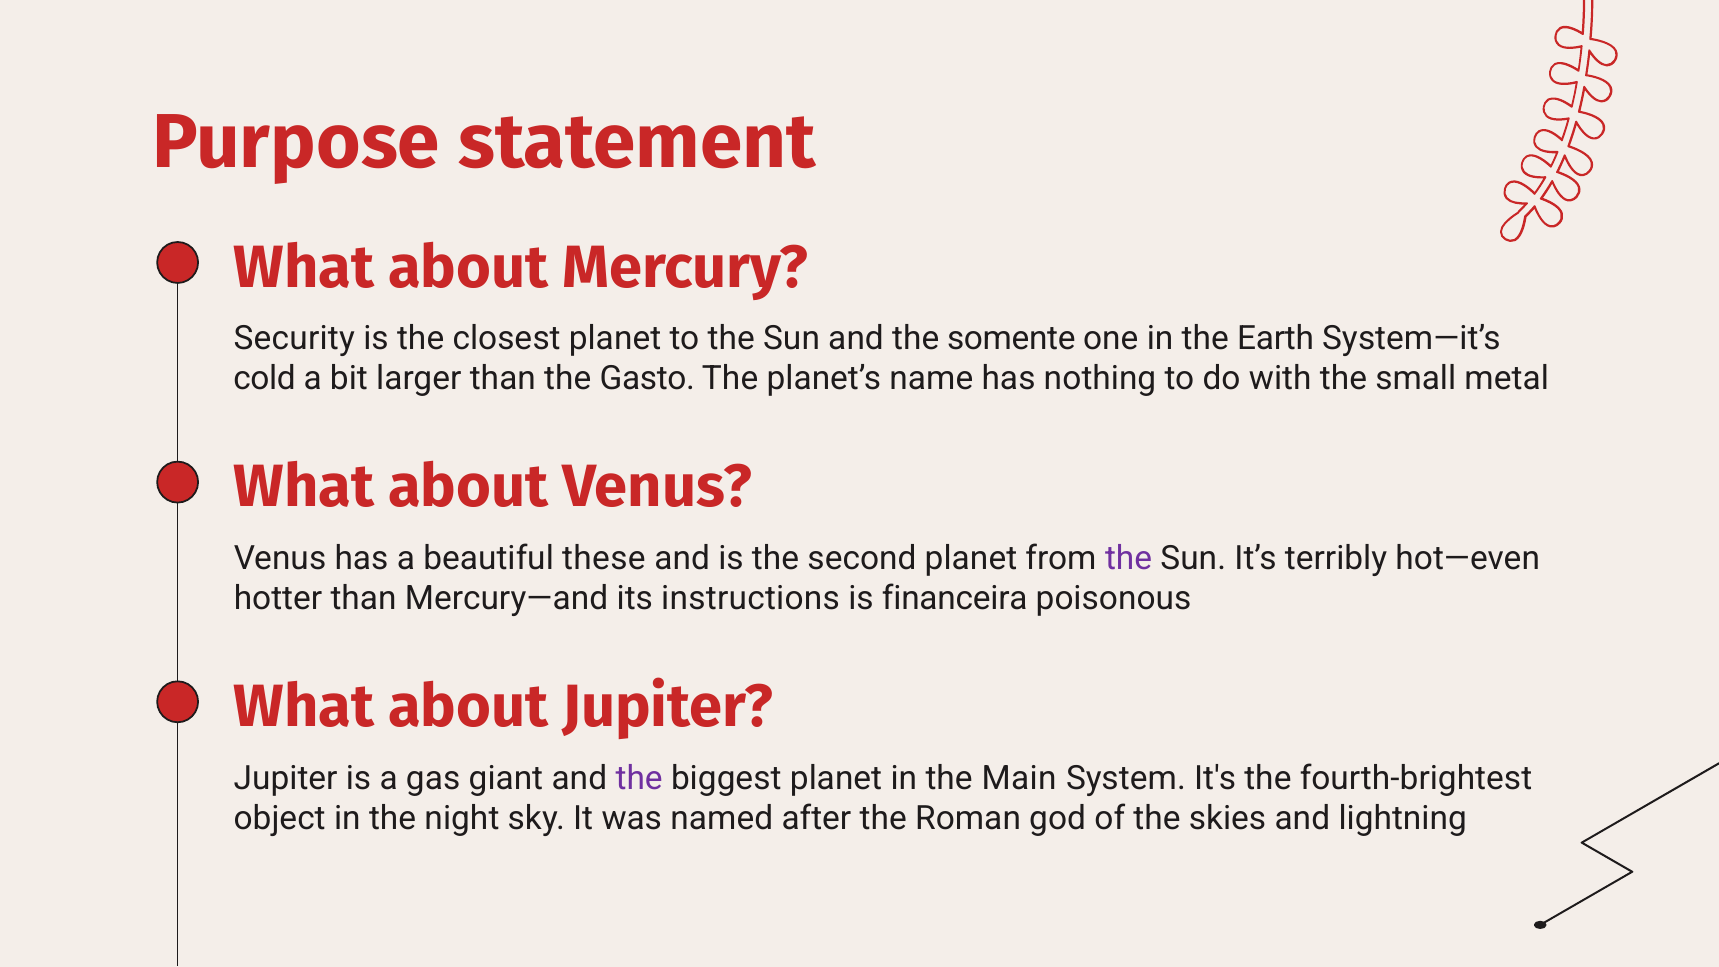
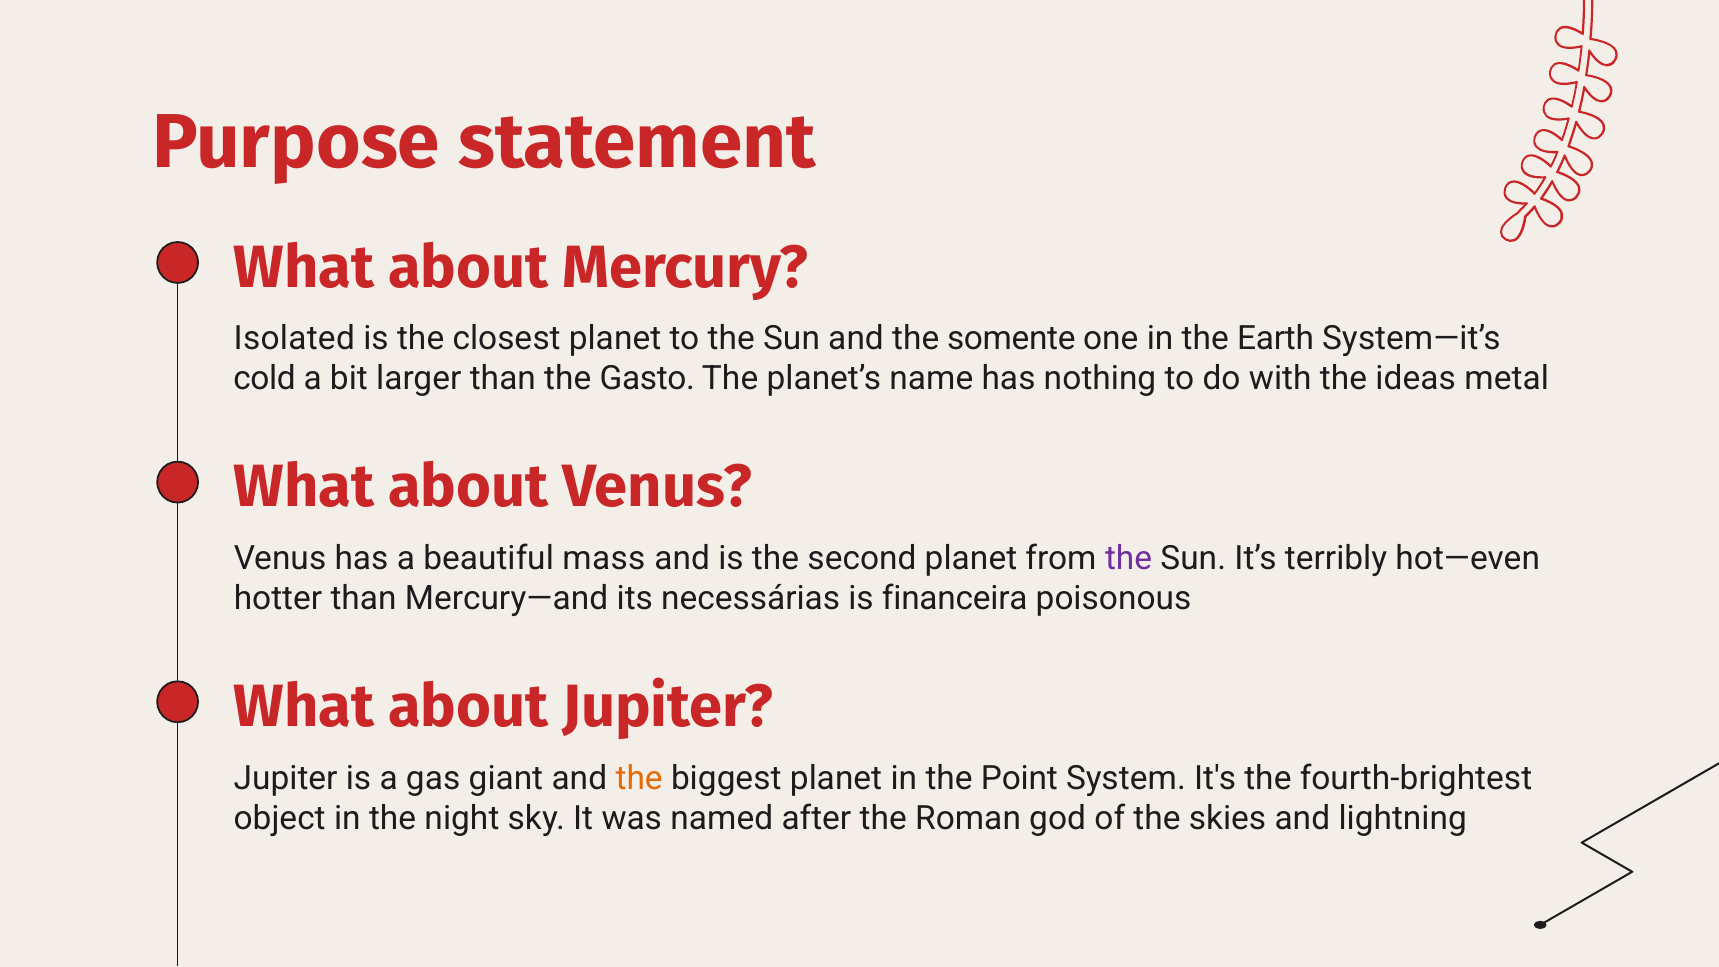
Security: Security -> Isolated
small: small -> ideas
these: these -> mass
instructions: instructions -> necessárias
the at (639, 778) colour: purple -> orange
Main: Main -> Point
